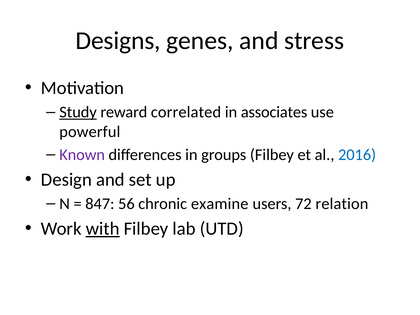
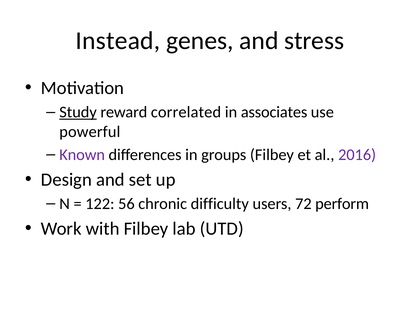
Designs: Designs -> Instead
2016 colour: blue -> purple
847: 847 -> 122
examine: examine -> difficulty
relation: relation -> perform
with underline: present -> none
